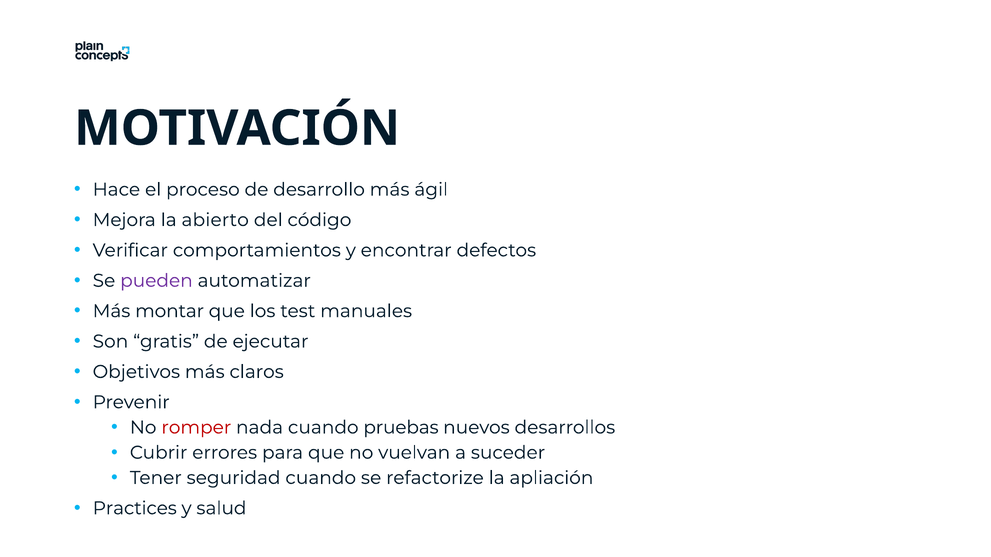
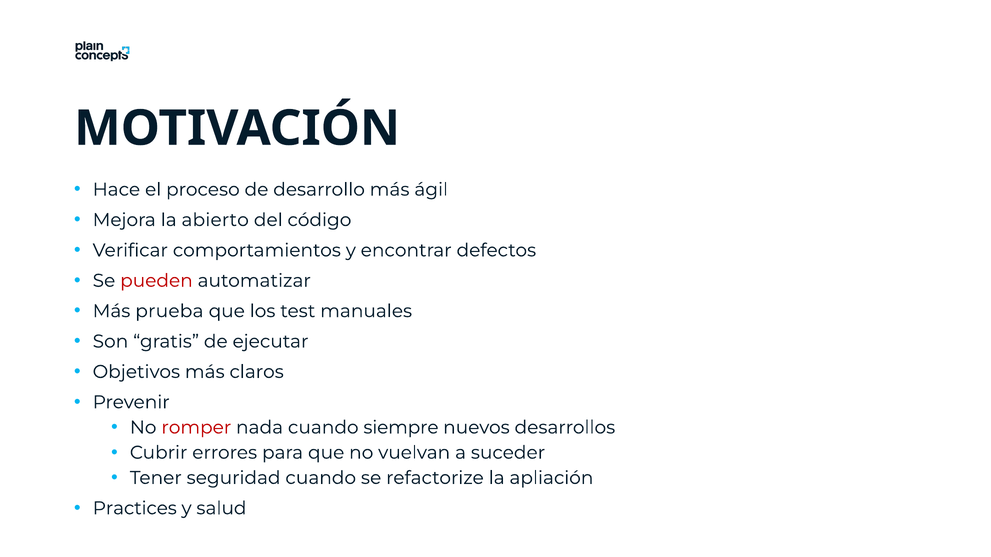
pueden colour: purple -> red
montar: montar -> prueba
pruebas: pruebas -> siempre
